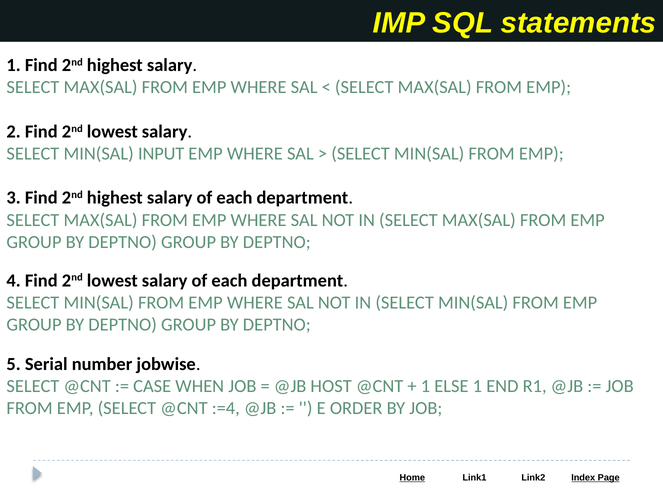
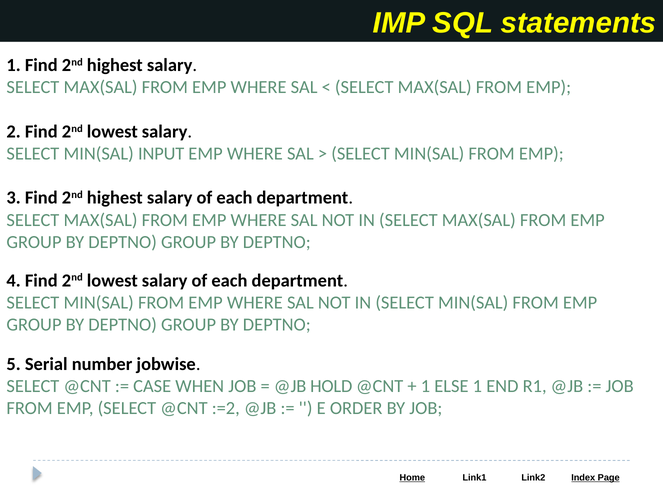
HOST: HOST -> HOLD
:=4: :=4 -> :=2
